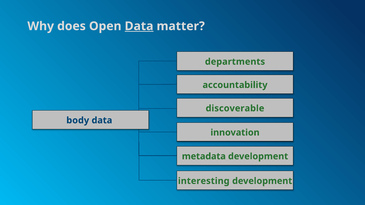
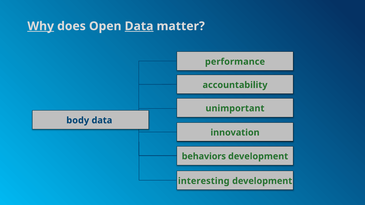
Why underline: none -> present
departments: departments -> performance
discoverable: discoverable -> unimportant
metadata: metadata -> behaviors
